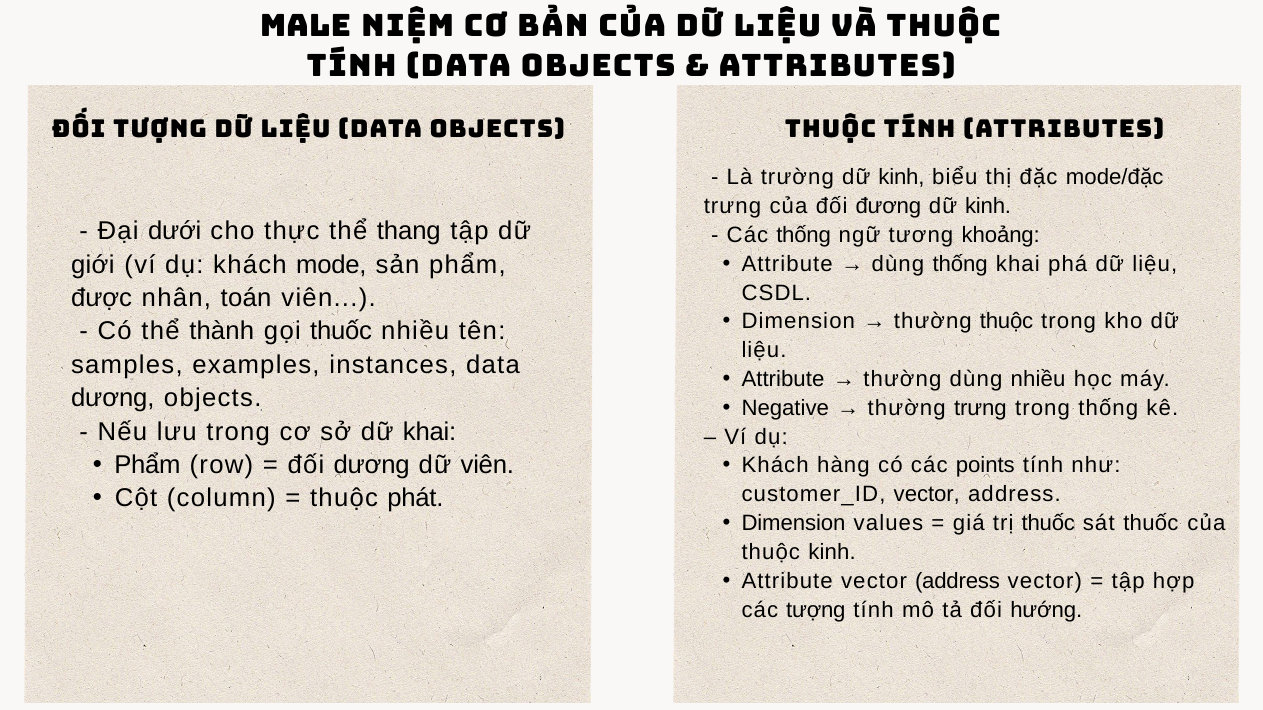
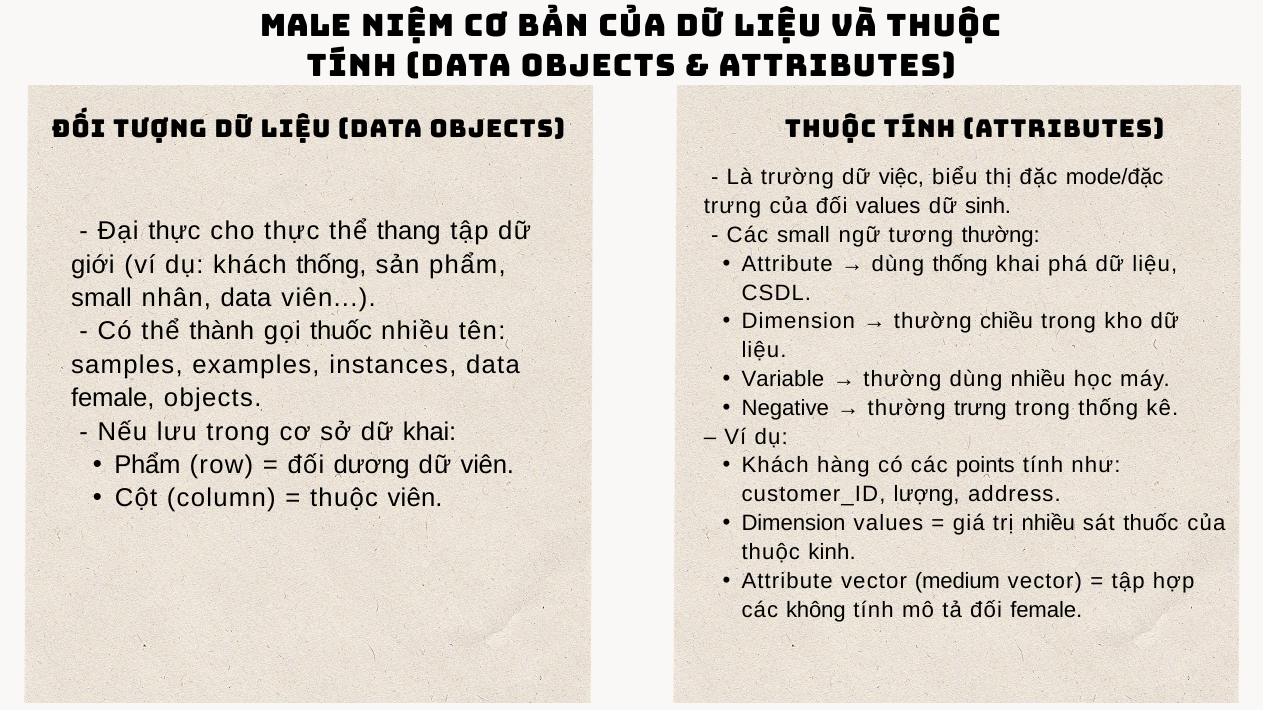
trường dữ kinh: kinh -> việc
đối đương: đương -> values
kinh at (988, 206): kinh -> sinh
Đại dưới: dưới -> thực
Các thống: thống -> small
tương khoảng: khoảng -> thường
khách mode: mode -> thống
được at (102, 298): được -> small
nhân toán: toán -> data
thường thuộc: thuộc -> chiều
Attribute at (783, 379): Attribute -> Variable
dương at (113, 398): dương -> female
customer_ID vector: vector -> lượng
thuộc phát: phát -> viên
trị thuốc: thuốc -> nhiều
Attribute vector address: address -> medium
các tượng: tượng -> không
đối hướng: hướng -> female
